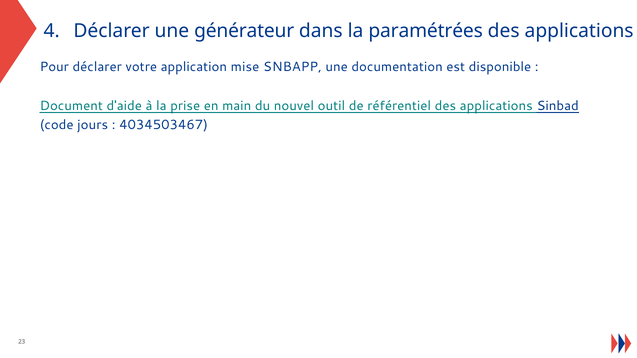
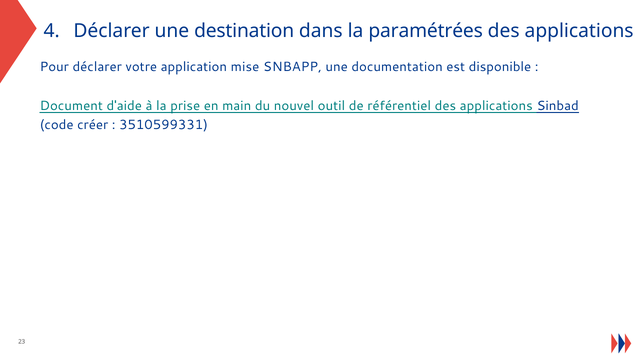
générateur: générateur -> destination
jours: jours -> créer
4034503467: 4034503467 -> 3510599331
